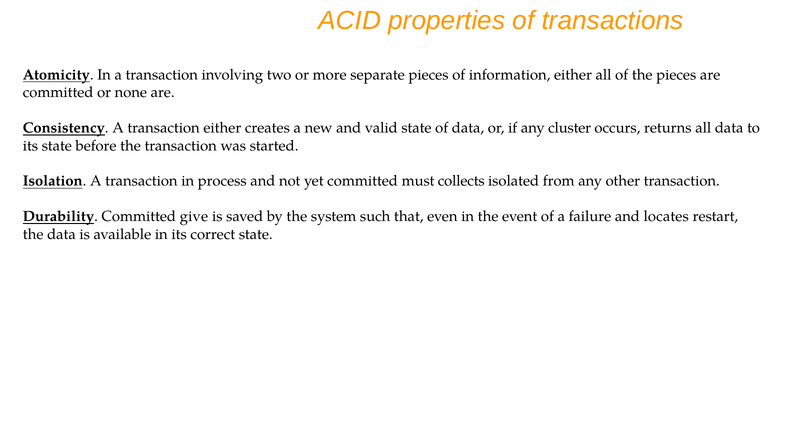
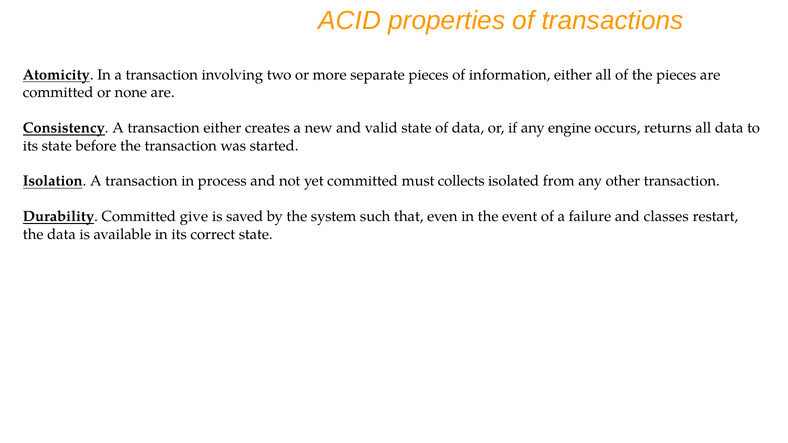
cluster: cluster -> engine
locates: locates -> classes
